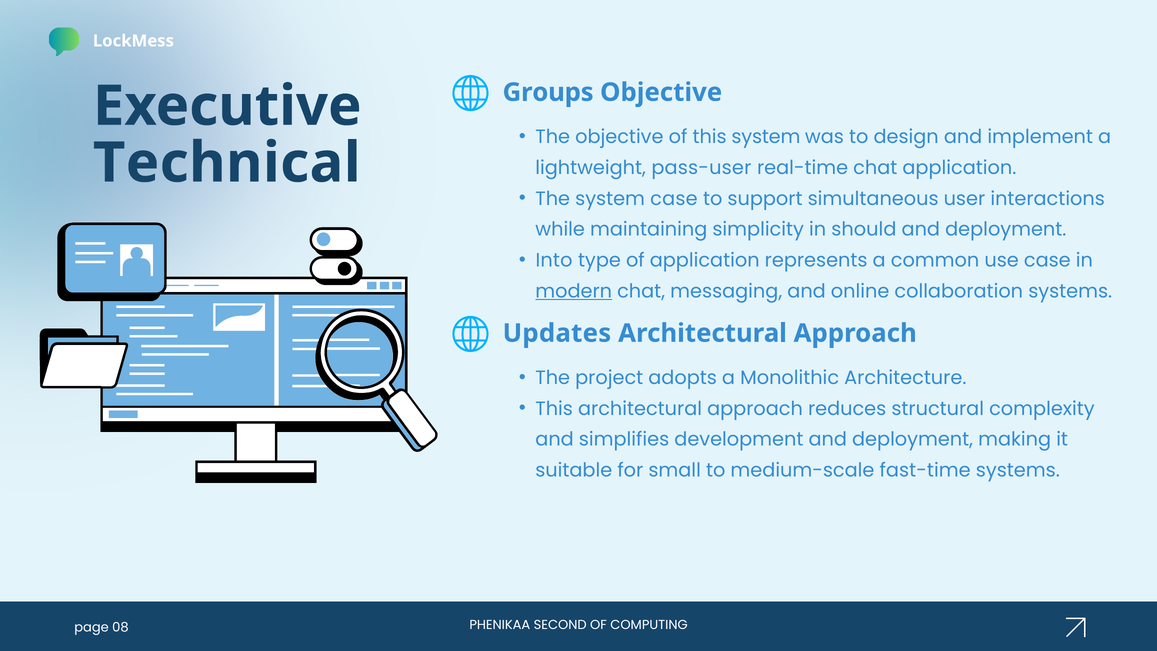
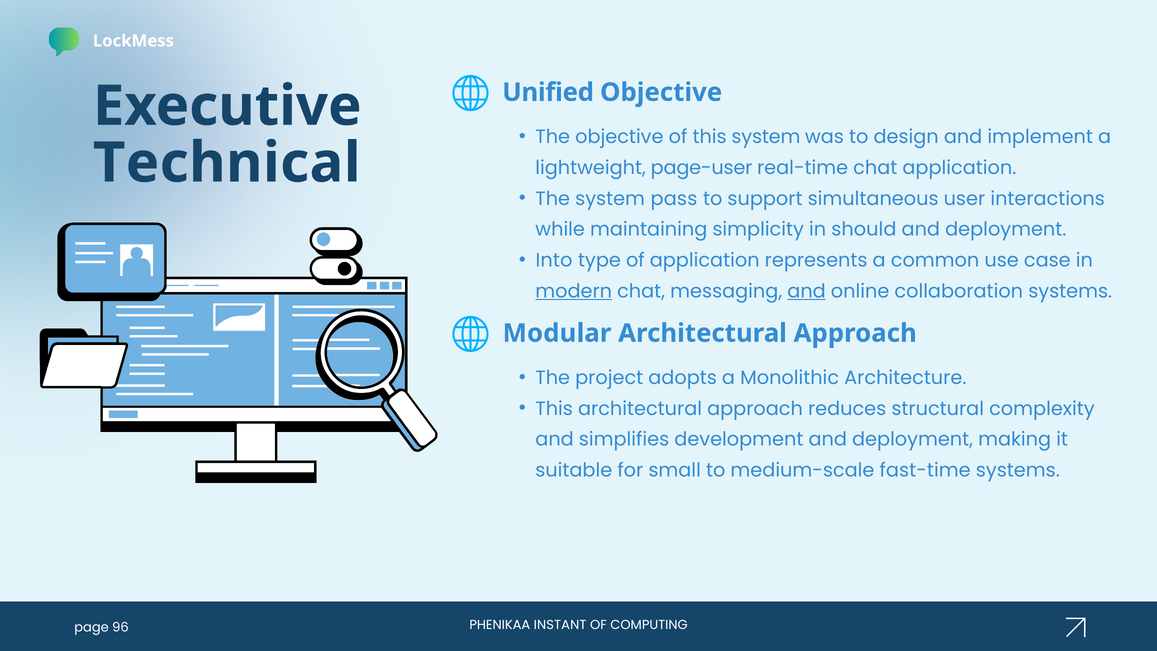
Groups: Groups -> Unified
pass-user: pass-user -> page-user
system case: case -> pass
and at (807, 291) underline: none -> present
Updates: Updates -> Modular
SECOND: SECOND -> INSTANT
08: 08 -> 96
